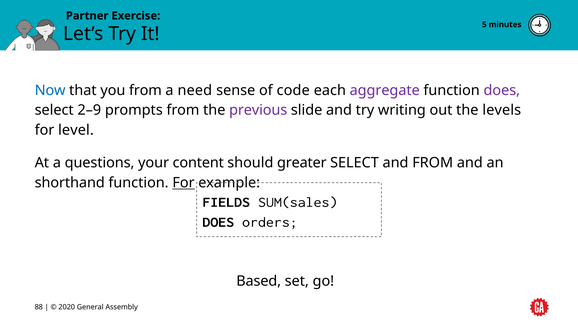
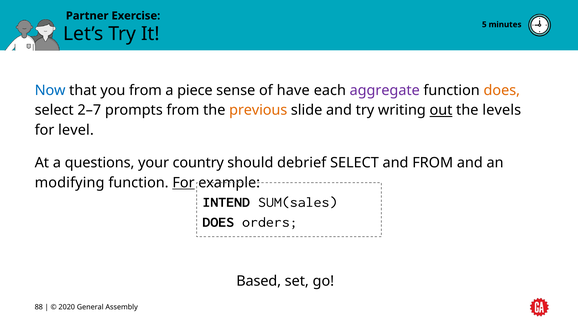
need: need -> piece
code: code -> have
does at (502, 90) colour: purple -> orange
2–9: 2–9 -> 2–7
previous colour: purple -> orange
out underline: none -> present
content: content -> country
greater: greater -> debrief
shorthand: shorthand -> modifying
FIELDS: FIELDS -> INTEND
